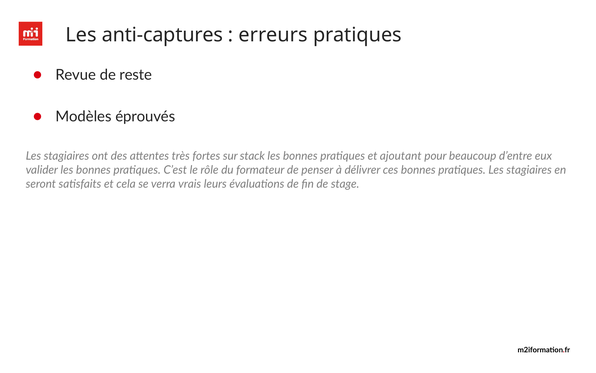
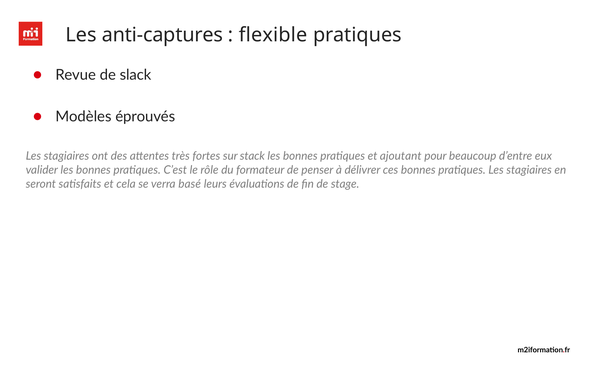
erreurs: erreurs -> flexible
reste: reste -> slack
vrais: vrais -> basé
